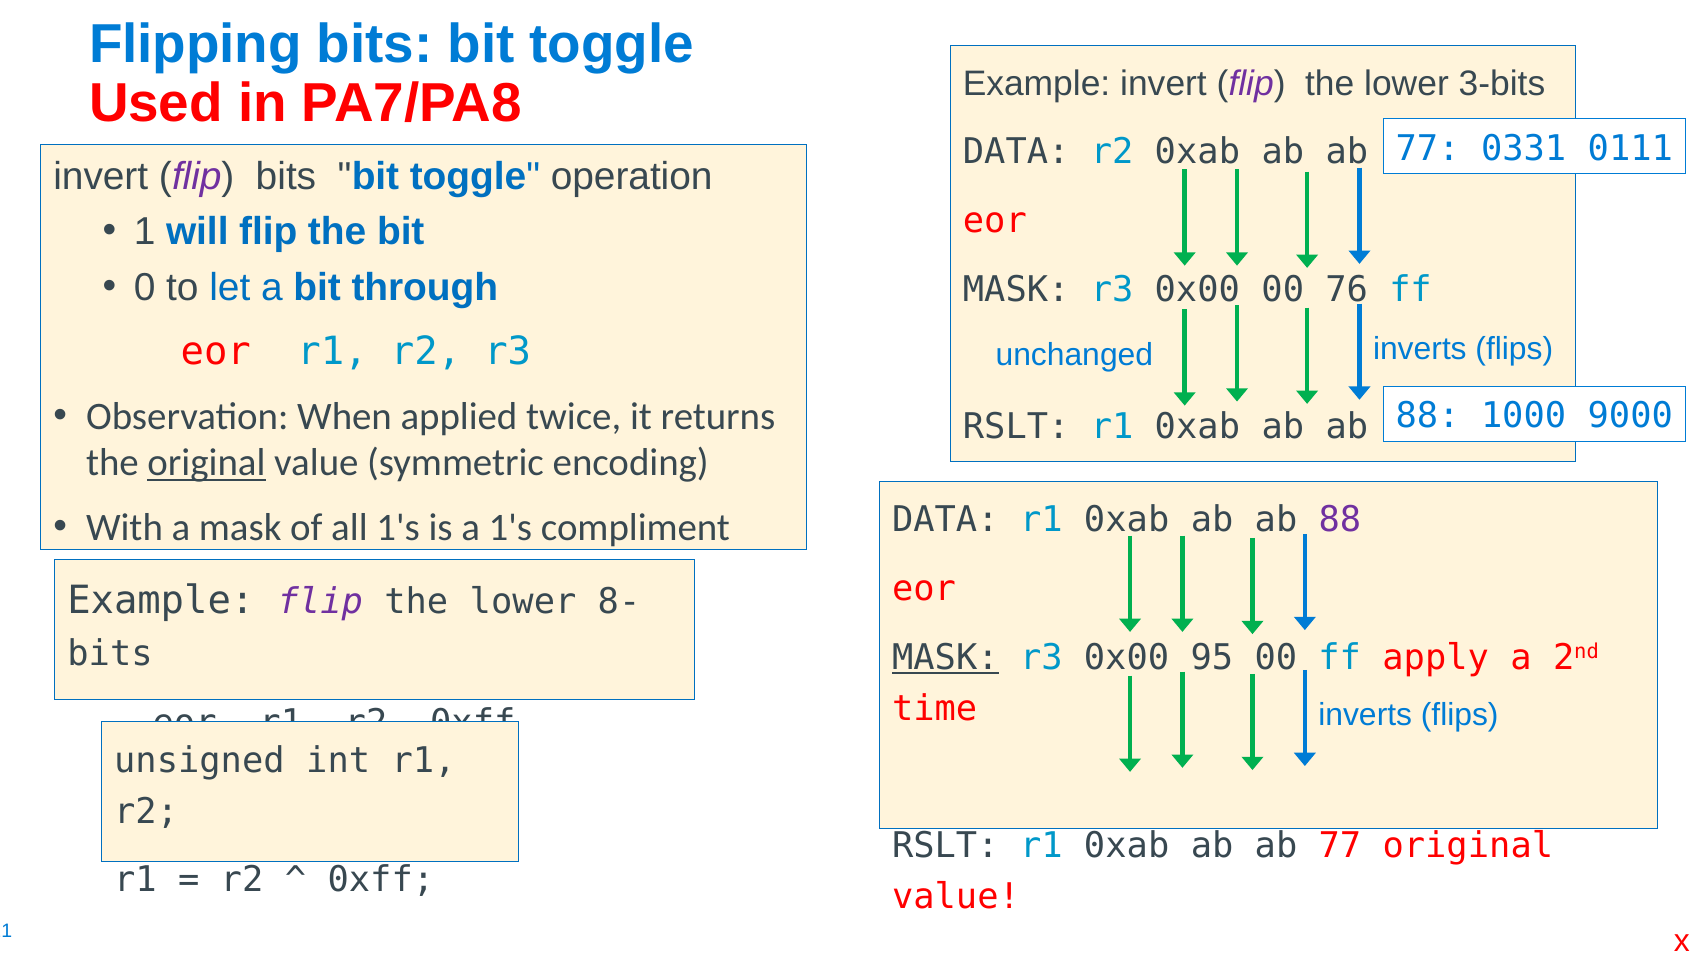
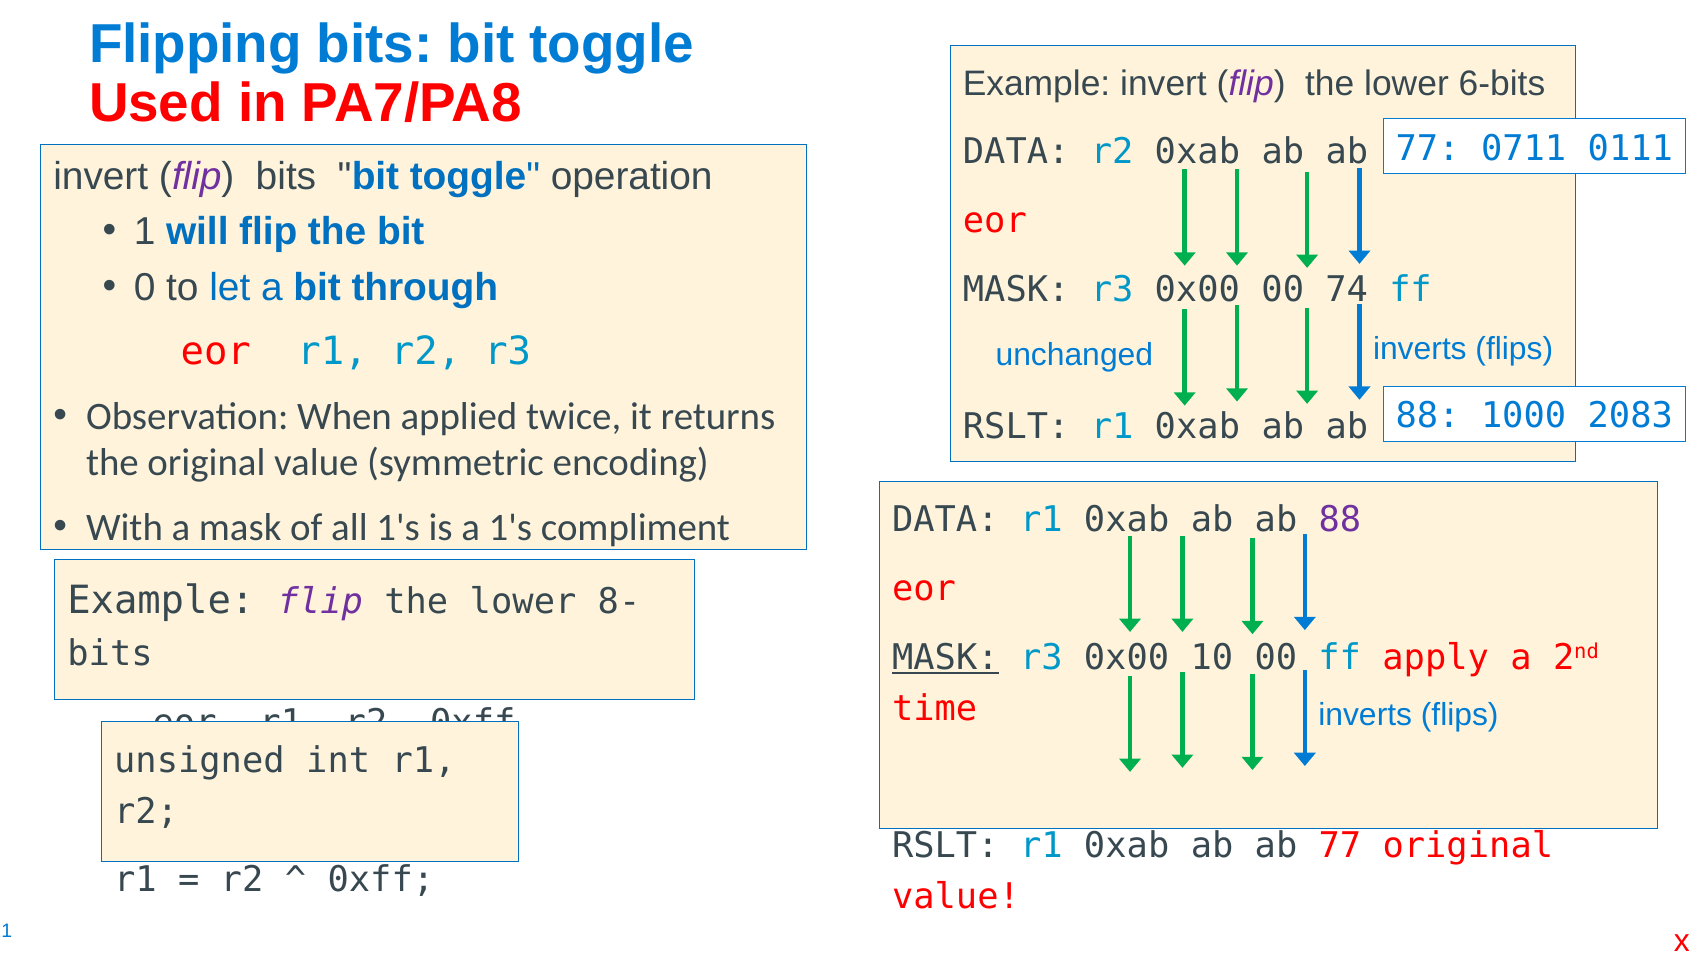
3-bits: 3-bits -> 6-bits
0331: 0331 -> 0711
76: 76 -> 74
9000: 9000 -> 2083
original at (206, 463) underline: present -> none
95: 95 -> 10
